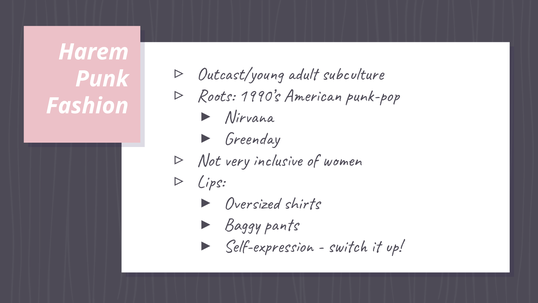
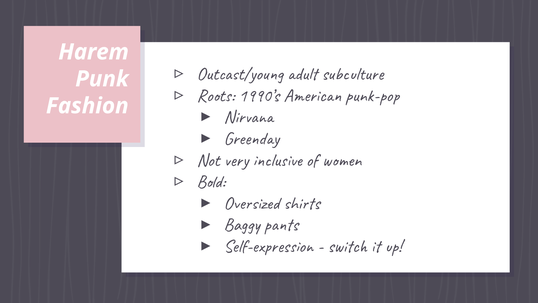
Lips: Lips -> Bold
